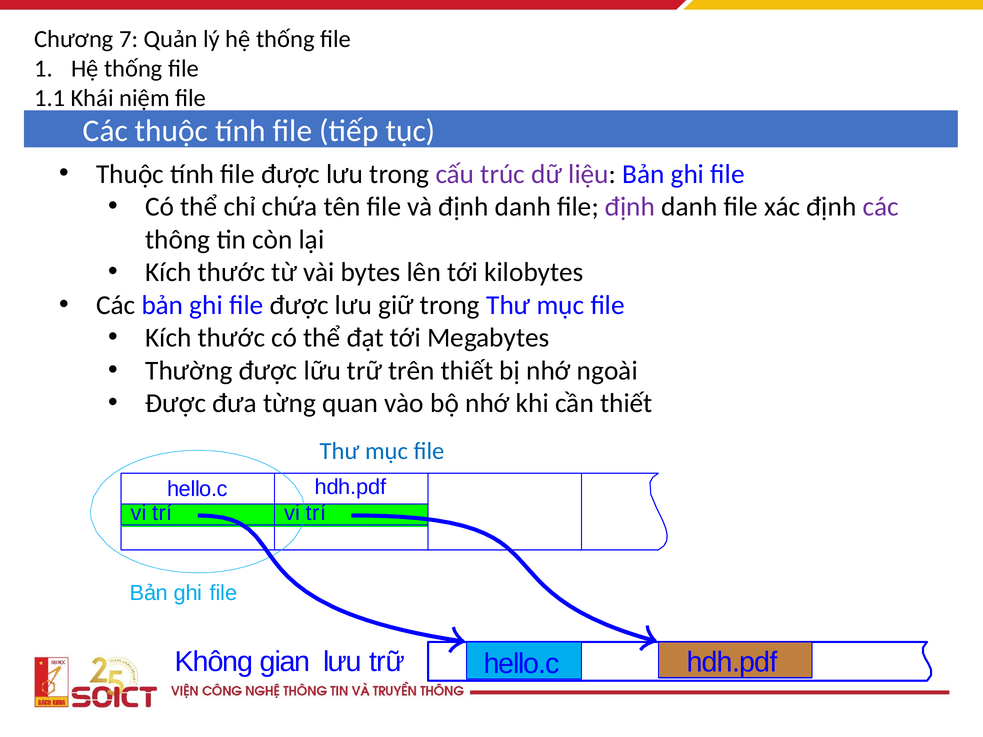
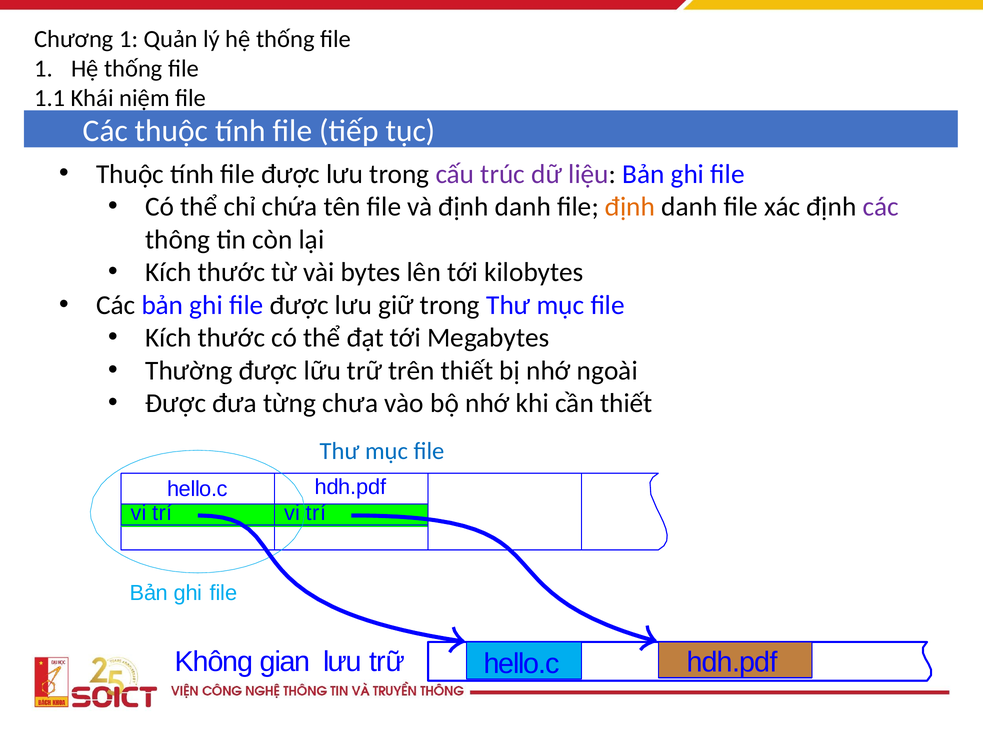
Chương 7: 7 -> 1
định at (630, 207) colour: purple -> orange
quan: quan -> chưa
